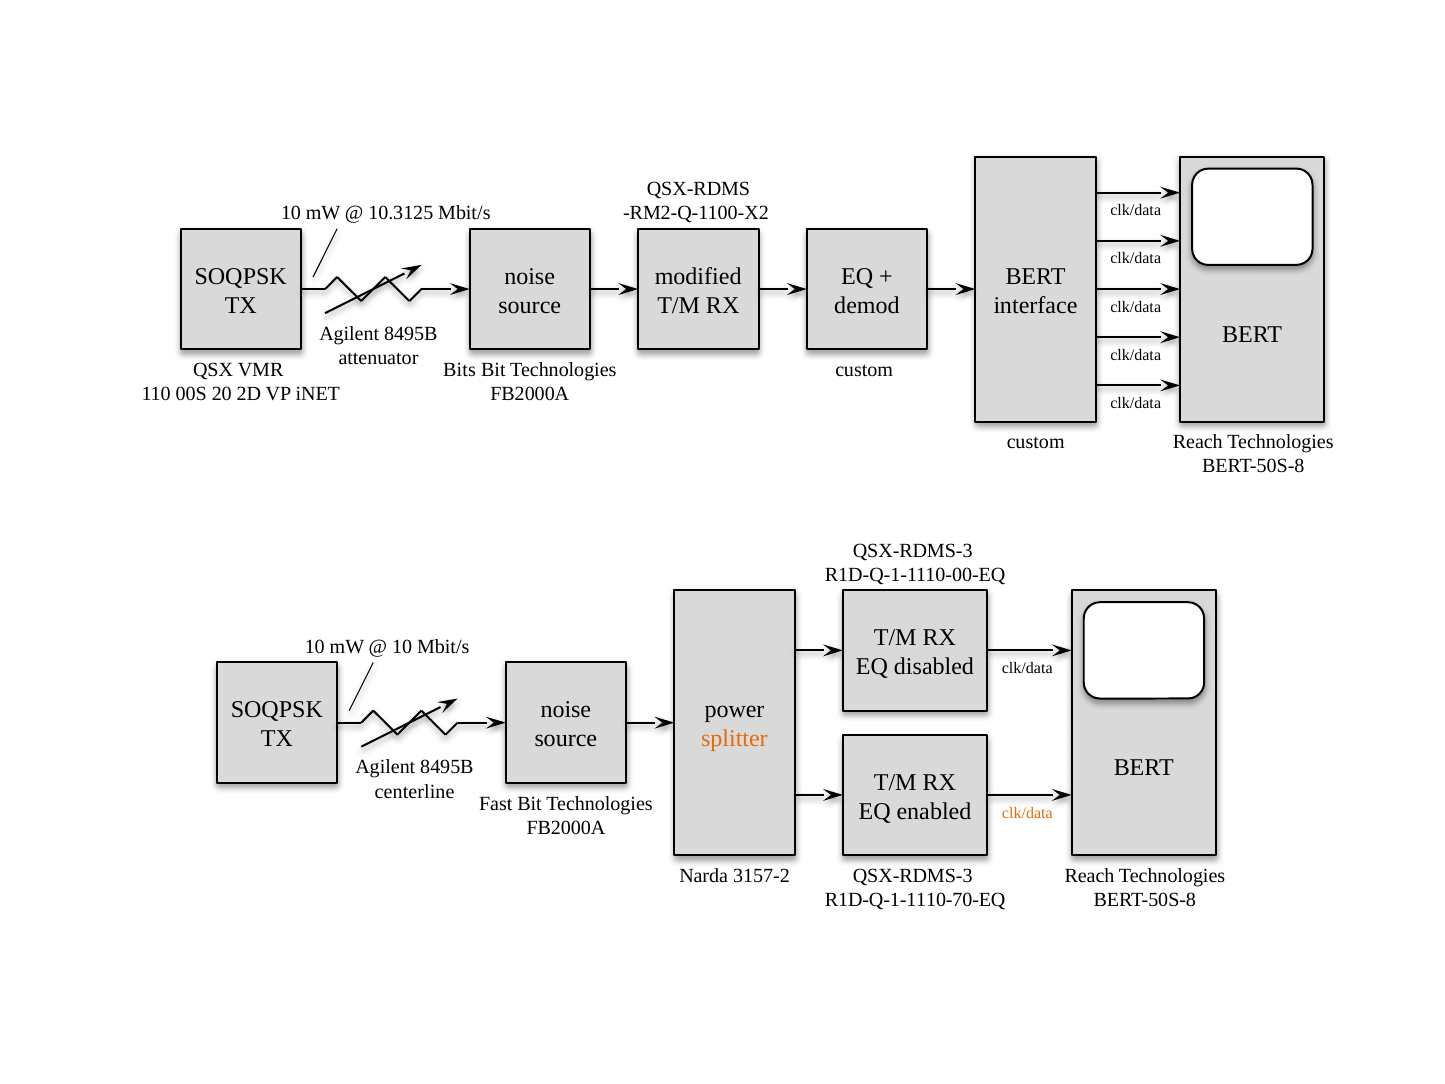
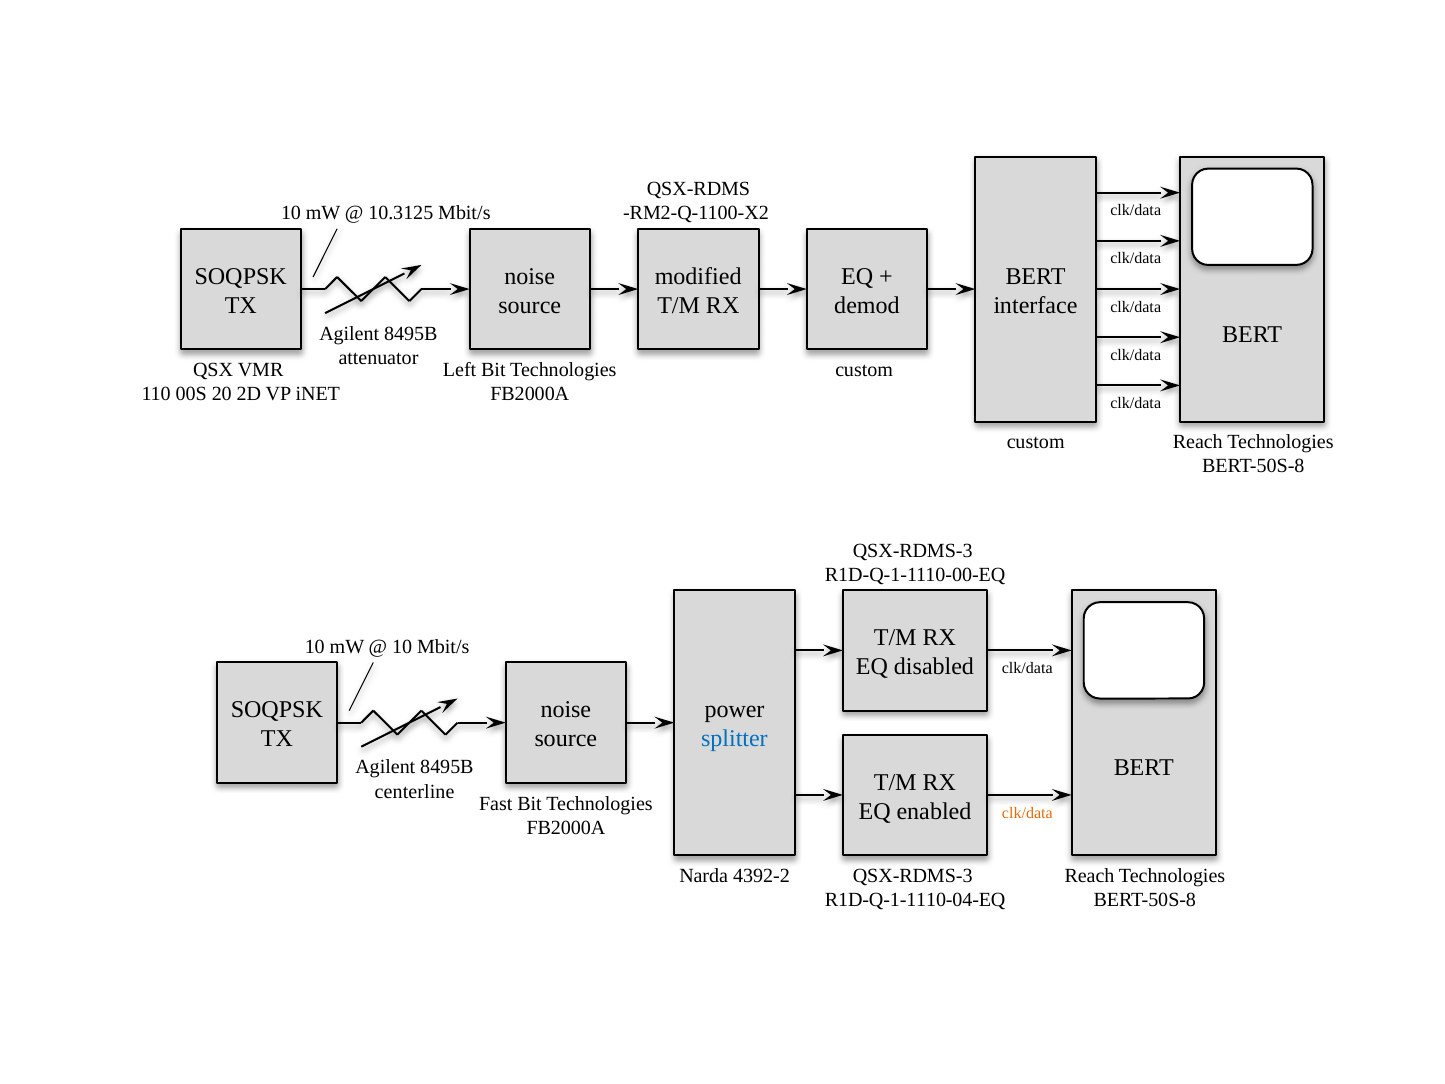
Bits: Bits -> Left
splitter colour: orange -> blue
3157-2: 3157-2 -> 4392-2
R1D-Q-1-1110-70-EQ: R1D-Q-1-1110-70-EQ -> R1D-Q-1-1110-04-EQ
